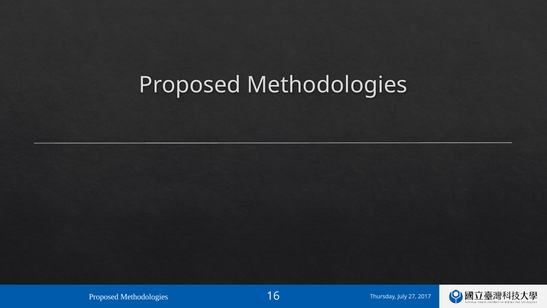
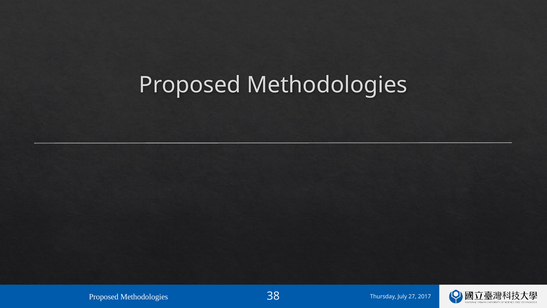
16: 16 -> 38
